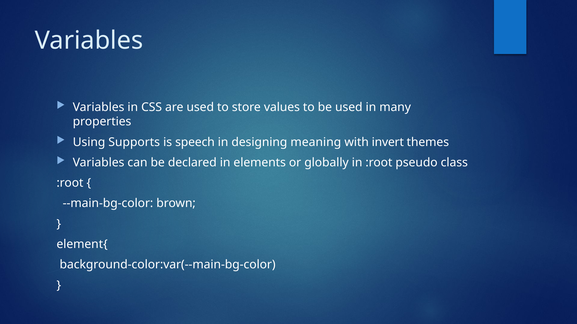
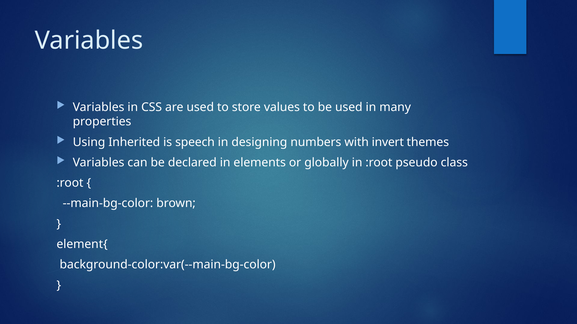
Supports: Supports -> Inherited
meaning: meaning -> numbers
